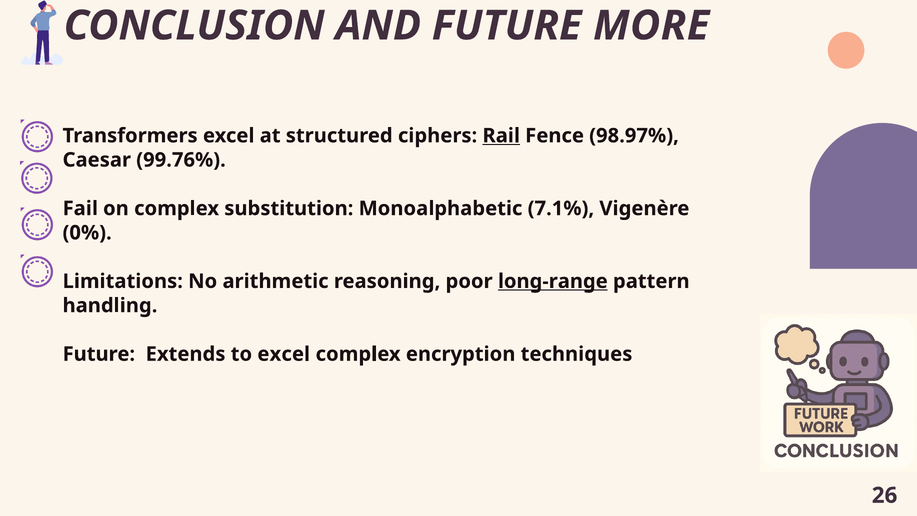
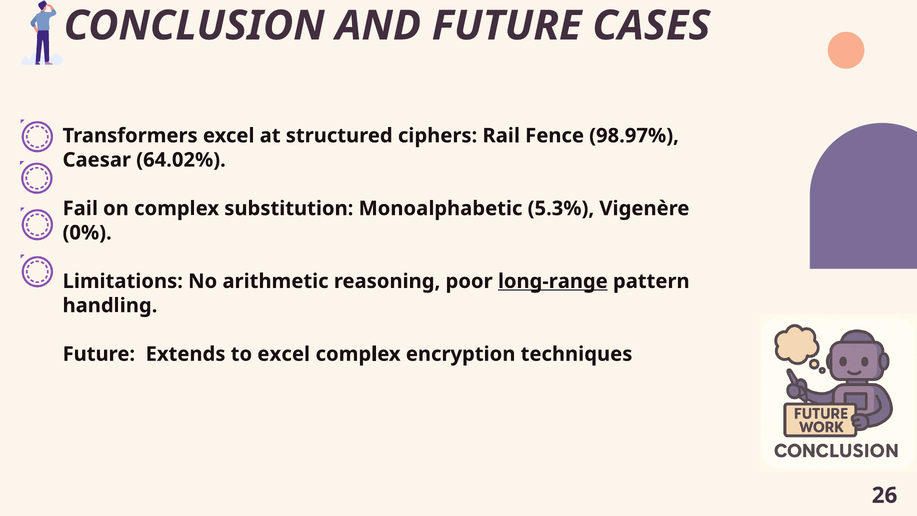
MORE: MORE -> CASES
Rail underline: present -> none
99.76%: 99.76% -> 64.02%
7.1%: 7.1% -> 5.3%
